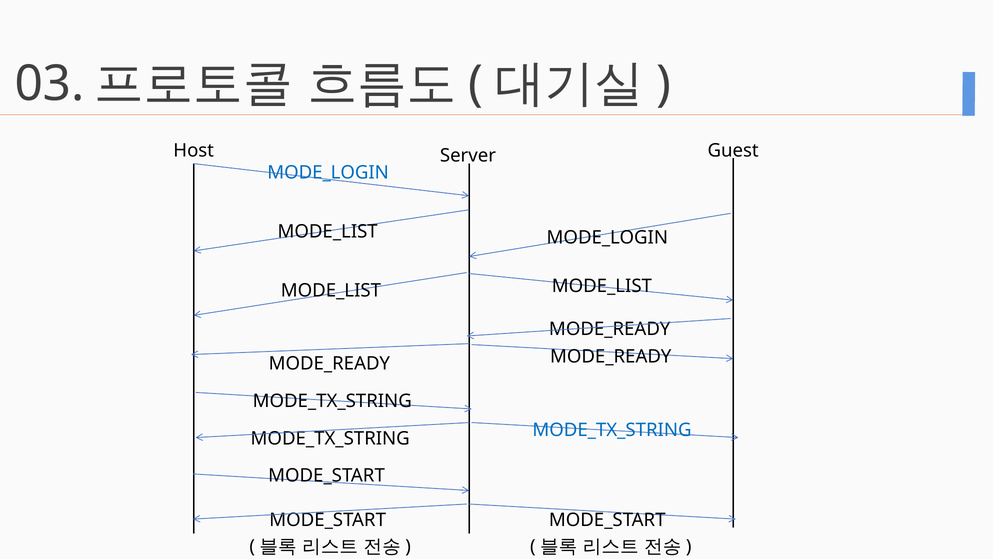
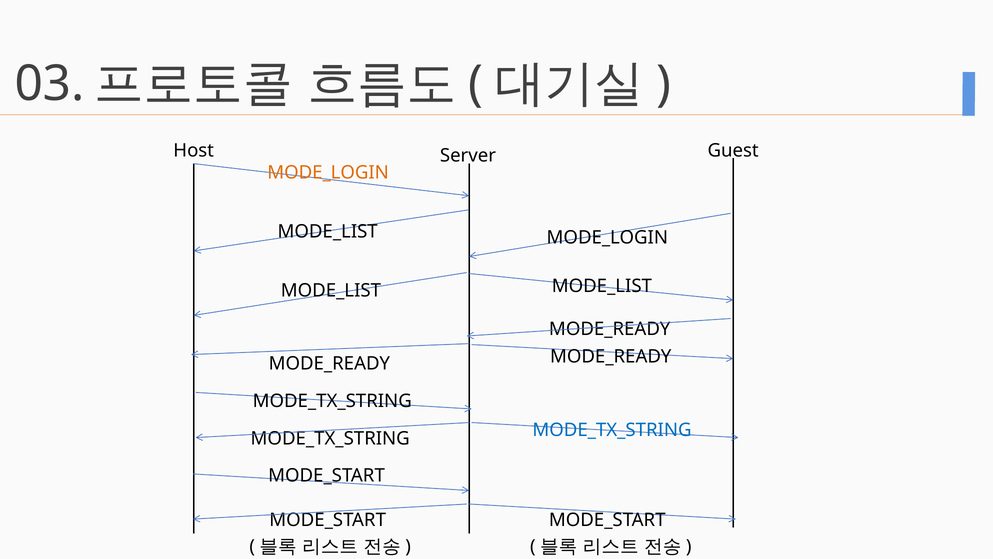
MODE_LOGIN at (328, 172) colour: blue -> orange
